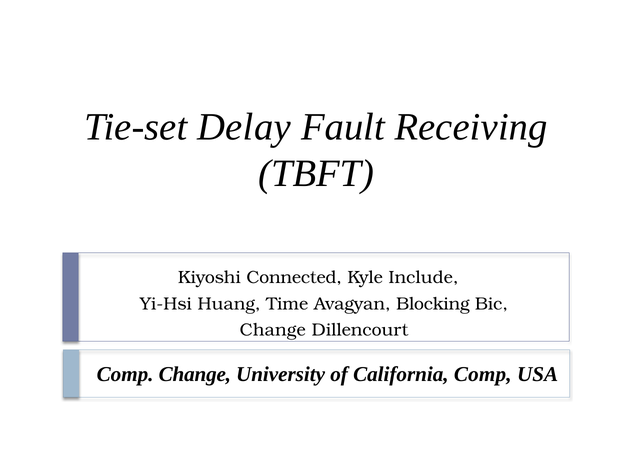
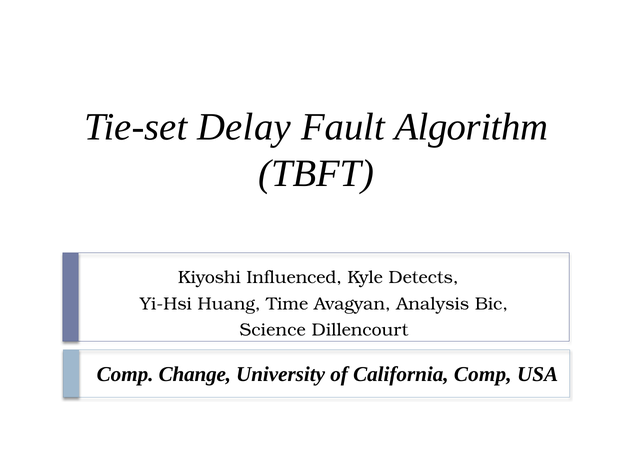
Receiving: Receiving -> Algorithm
Connected: Connected -> Influenced
Include: Include -> Detects
Blocking: Blocking -> Analysis
Change at (273, 330): Change -> Science
